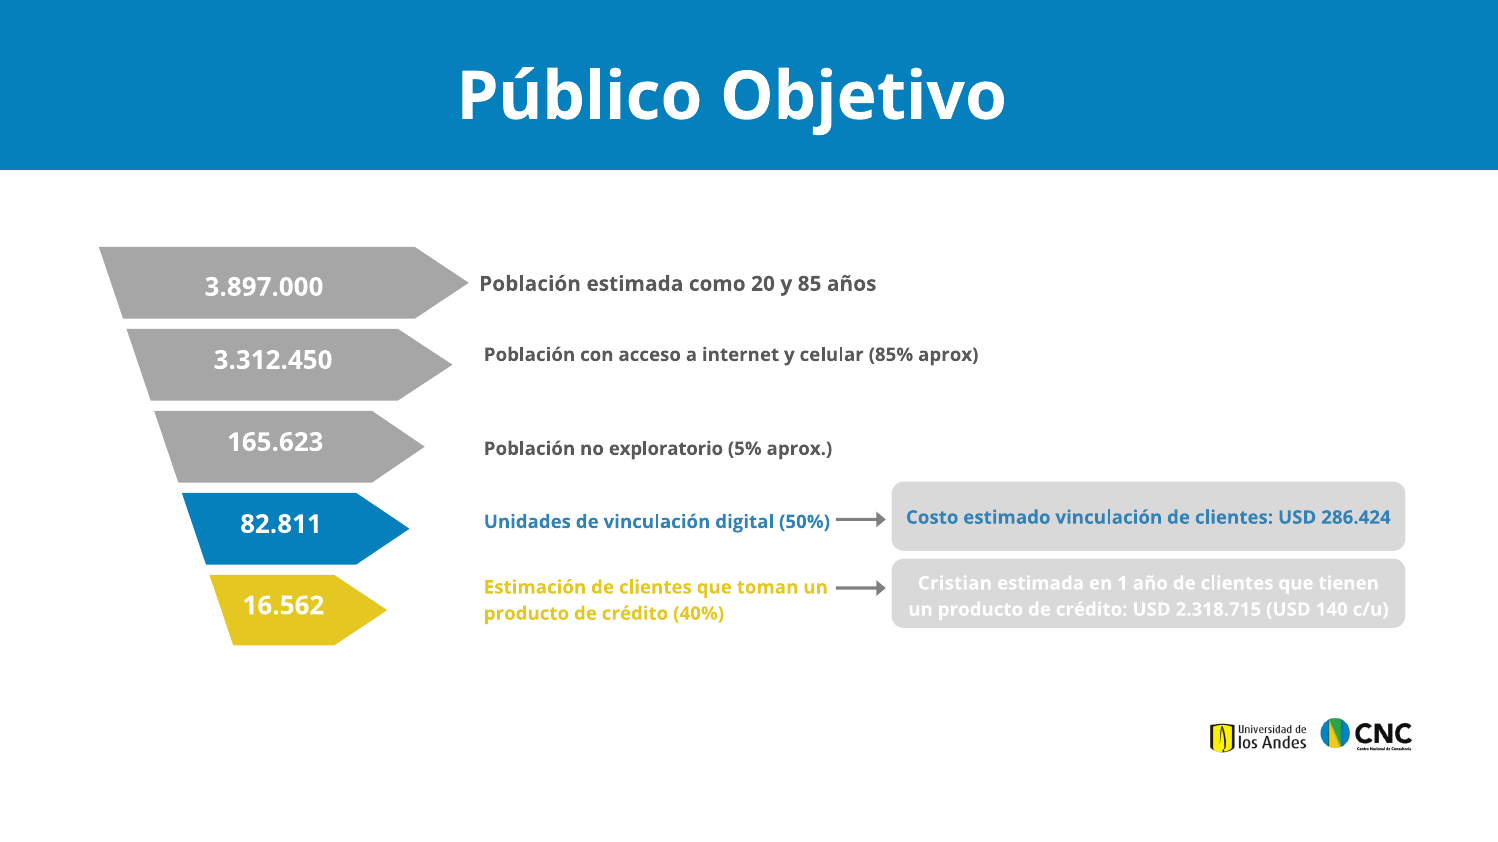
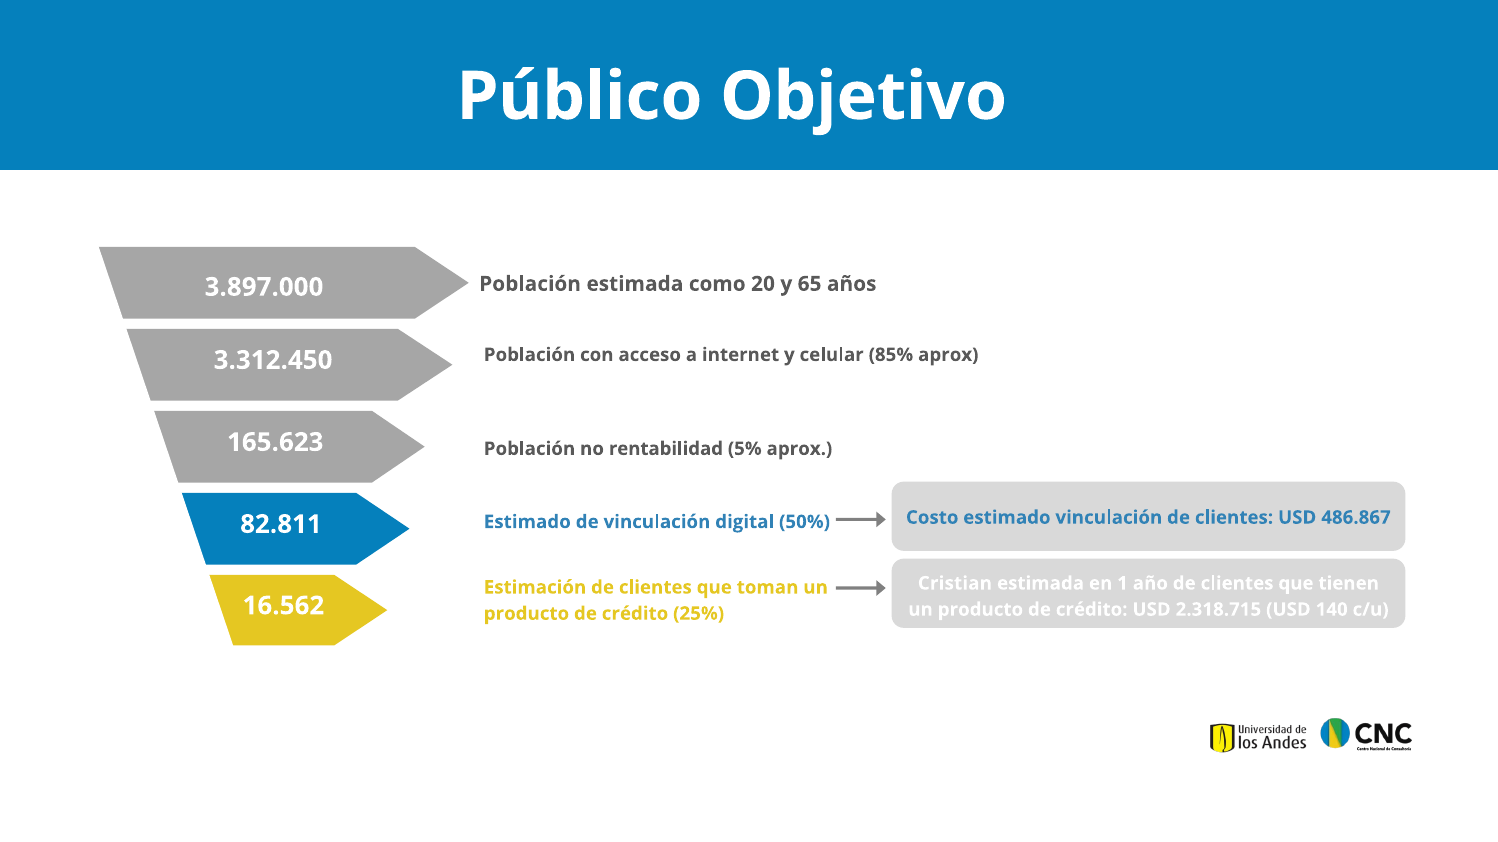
85: 85 -> 65
exploratorio: exploratorio -> rentabilidad
286.424: 286.424 -> 486.867
82.811 Unidades: Unidades -> Estimado
40%: 40% -> 25%
